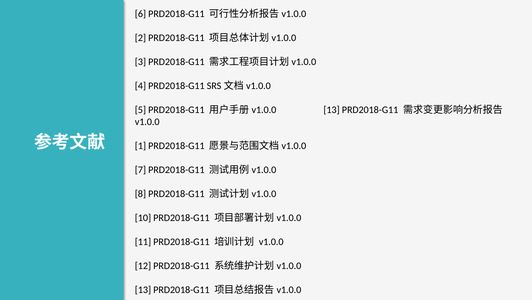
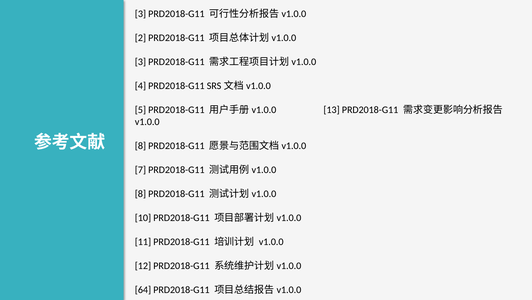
6 at (140, 14): 6 -> 3
1 at (140, 145): 1 -> 8
13 at (143, 289): 13 -> 64
